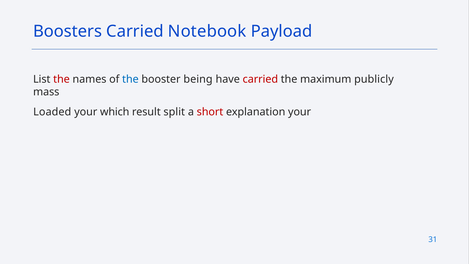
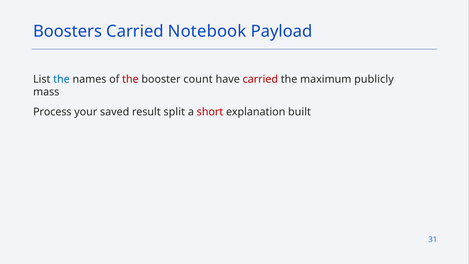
the at (62, 79) colour: red -> blue
the at (130, 79) colour: blue -> red
being: being -> count
Loaded: Loaded -> Process
which: which -> saved
explanation your: your -> built
